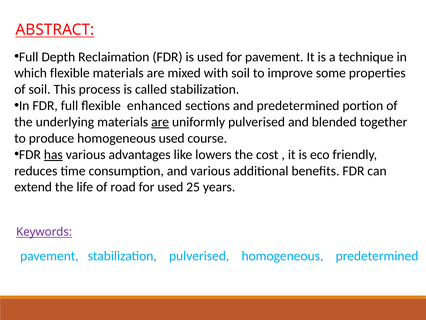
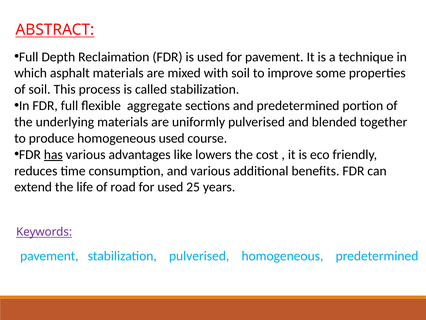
which flexible: flexible -> asphalt
enhanced: enhanced -> aggregate
are at (160, 122) underline: present -> none
